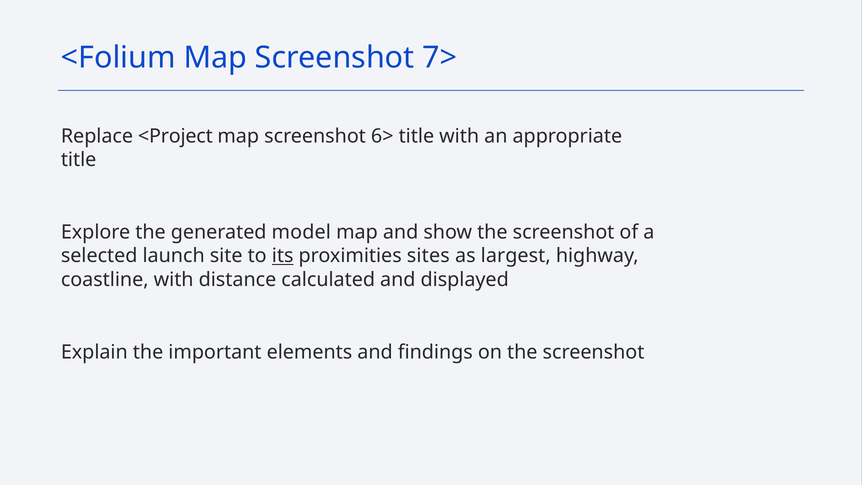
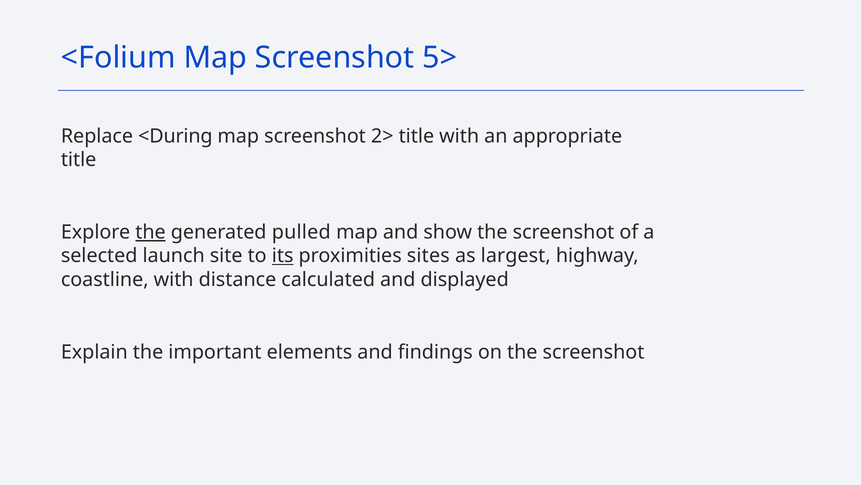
7>: 7> -> 5>
<Project: <Project -> <During
6>: 6> -> 2>
the at (150, 232) underline: none -> present
model: model -> pulled
